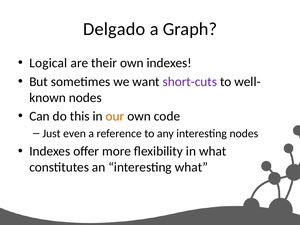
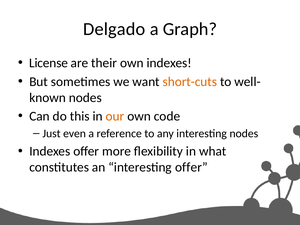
Logical: Logical -> License
short-cuts colour: purple -> orange
interesting what: what -> offer
